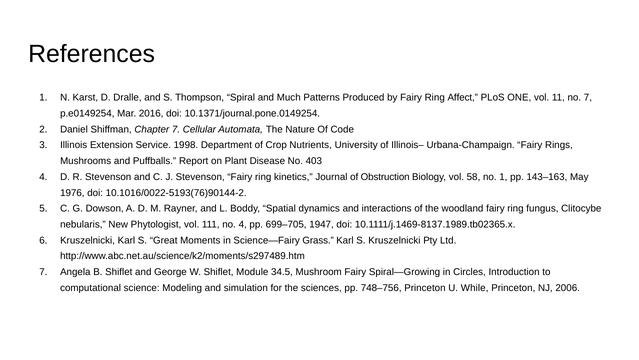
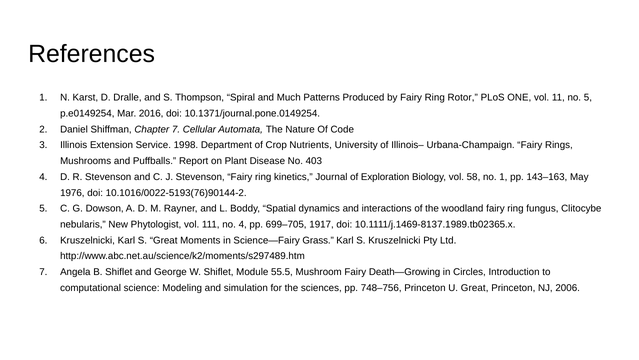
Affect: Affect -> Rotor
no 7: 7 -> 5
Obstruction: Obstruction -> Exploration
1947: 1947 -> 1917
34.5: 34.5 -> 55.5
Spiral—Growing: Spiral—Growing -> Death—Growing
U While: While -> Great
